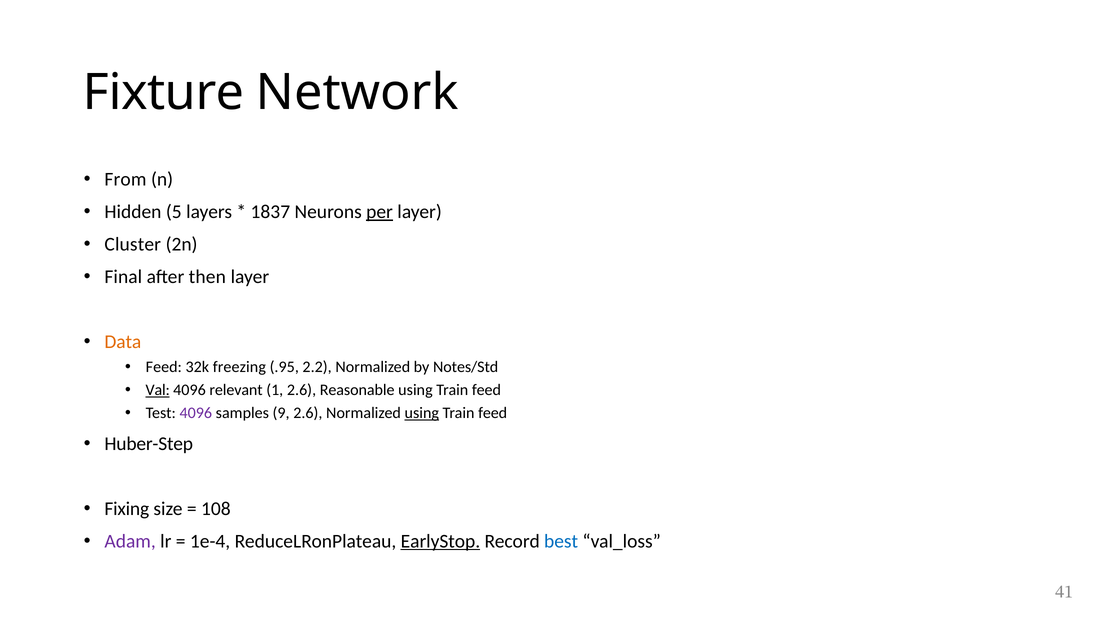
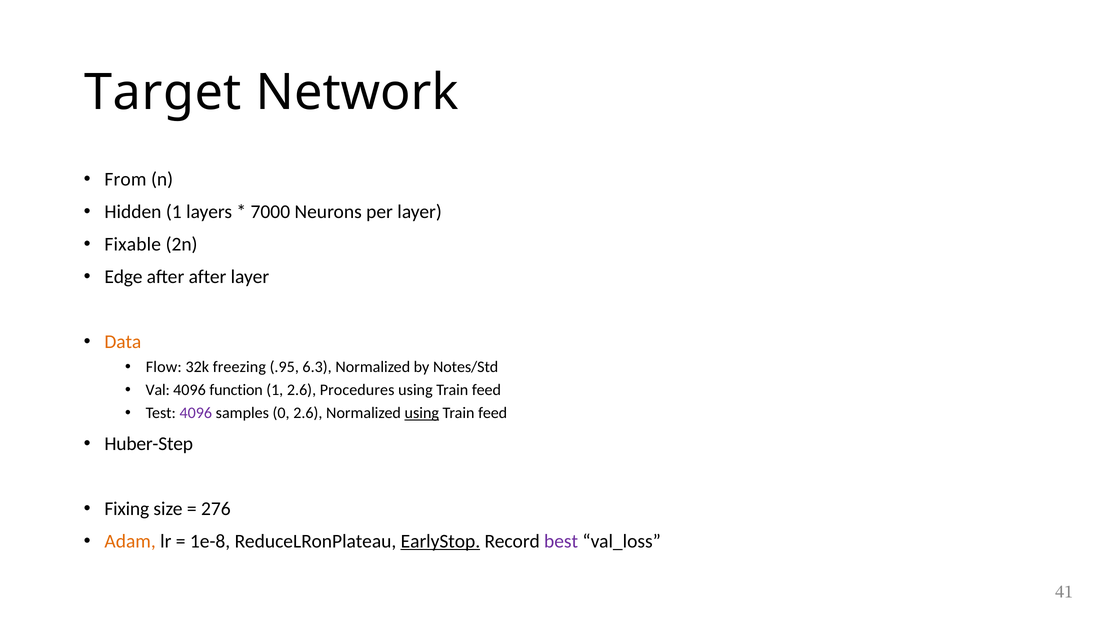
Fixture: Fixture -> Target
Hidden 5: 5 -> 1
1837: 1837 -> 7000
per underline: present -> none
Cluster: Cluster -> Fixable
Final: Final -> Edge
after then: then -> after
Feed at (164, 367): Feed -> Flow
2.2: 2.2 -> 6.3
Val underline: present -> none
relevant: relevant -> function
Reasonable: Reasonable -> Procedures
9: 9 -> 0
108: 108 -> 276
Adam colour: purple -> orange
1e-4: 1e-4 -> 1e-8
best colour: blue -> purple
